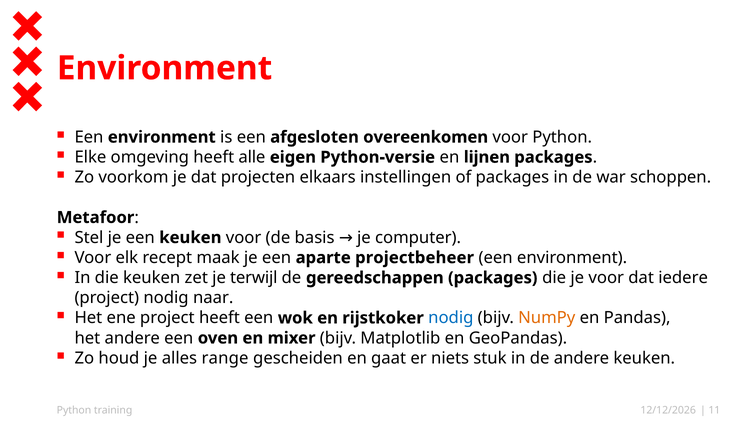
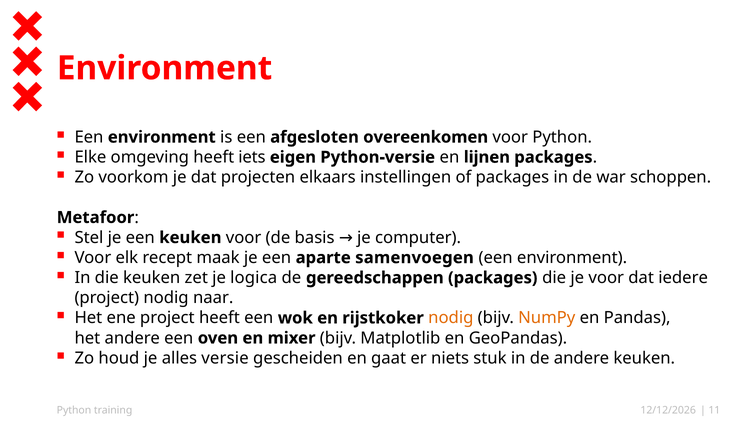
alle: alle -> iets
projectbeheer: projectbeheer -> samenvoegen
terwijl: terwijl -> logica
nodig at (451, 318) colour: blue -> orange
range: range -> versie
